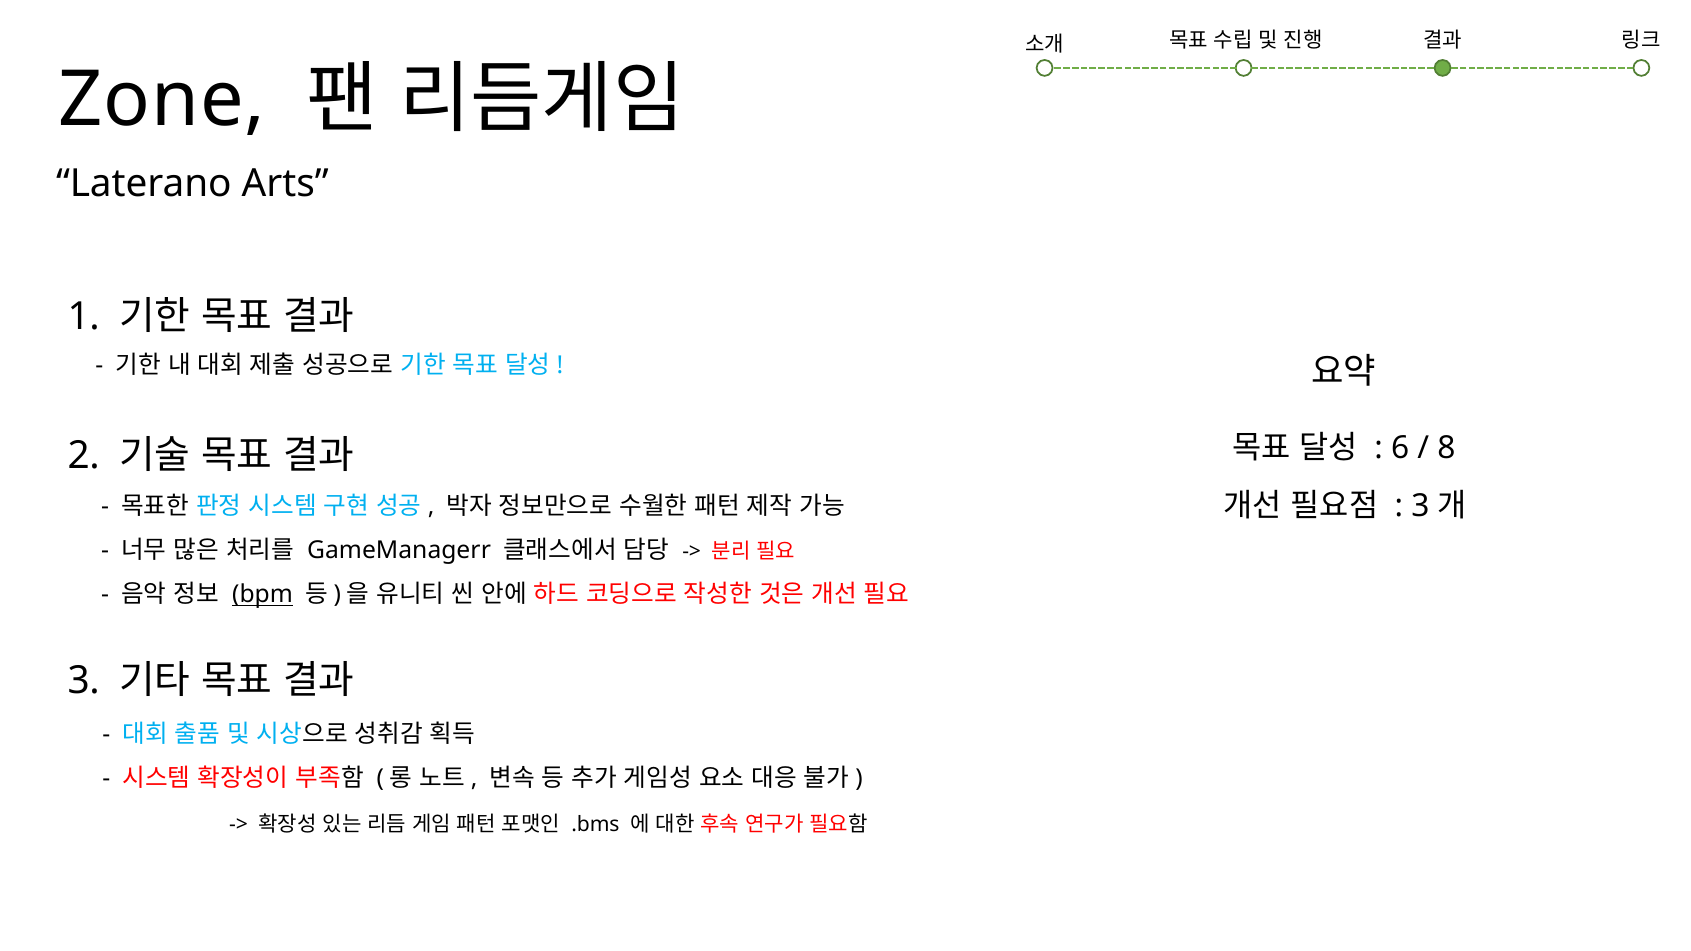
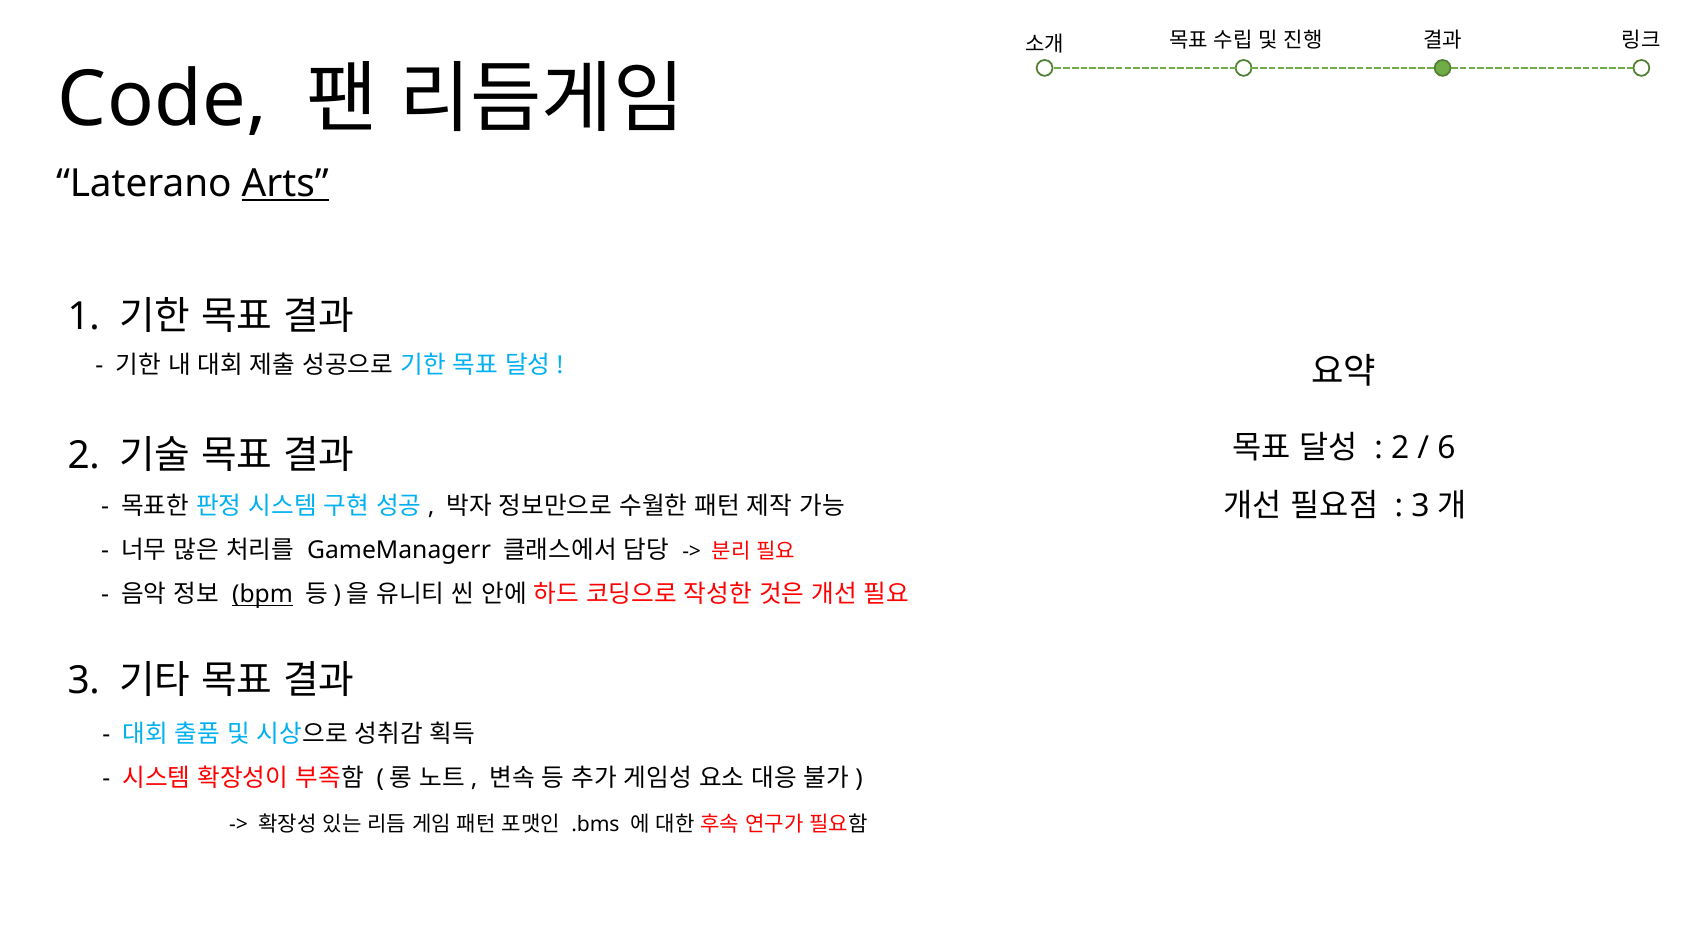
Zone: Zone -> Code
Arts underline: none -> present
6 at (1400, 448): 6 -> 2
8: 8 -> 6
